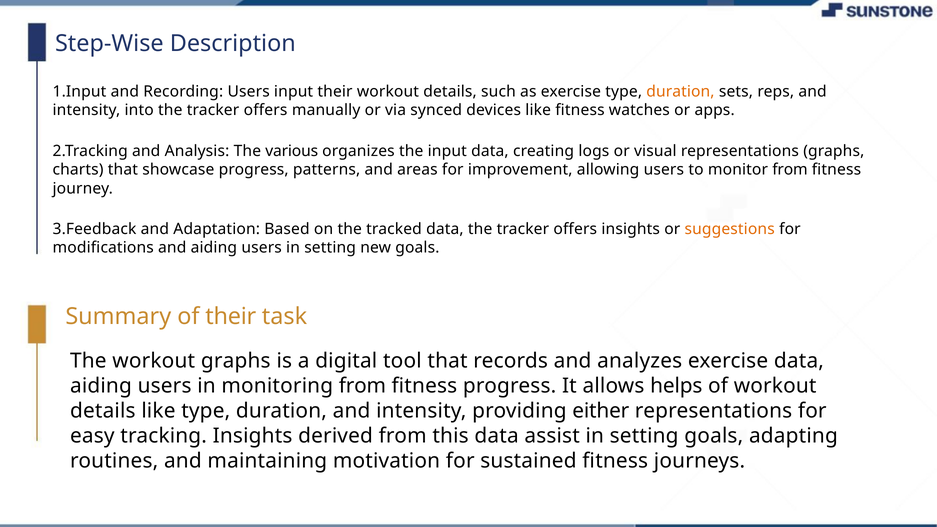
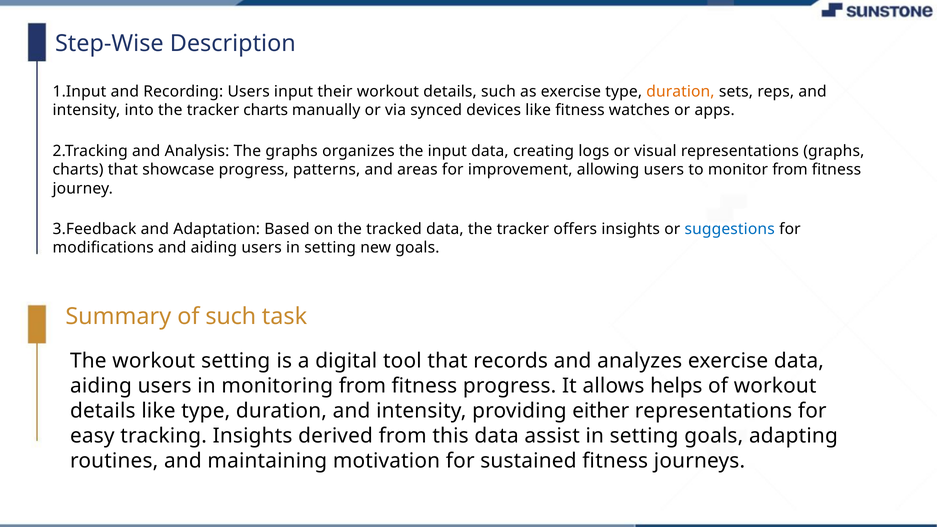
into the tracker offers: offers -> charts
The various: various -> graphs
suggestions colour: orange -> blue
of their: their -> such
workout graphs: graphs -> setting
